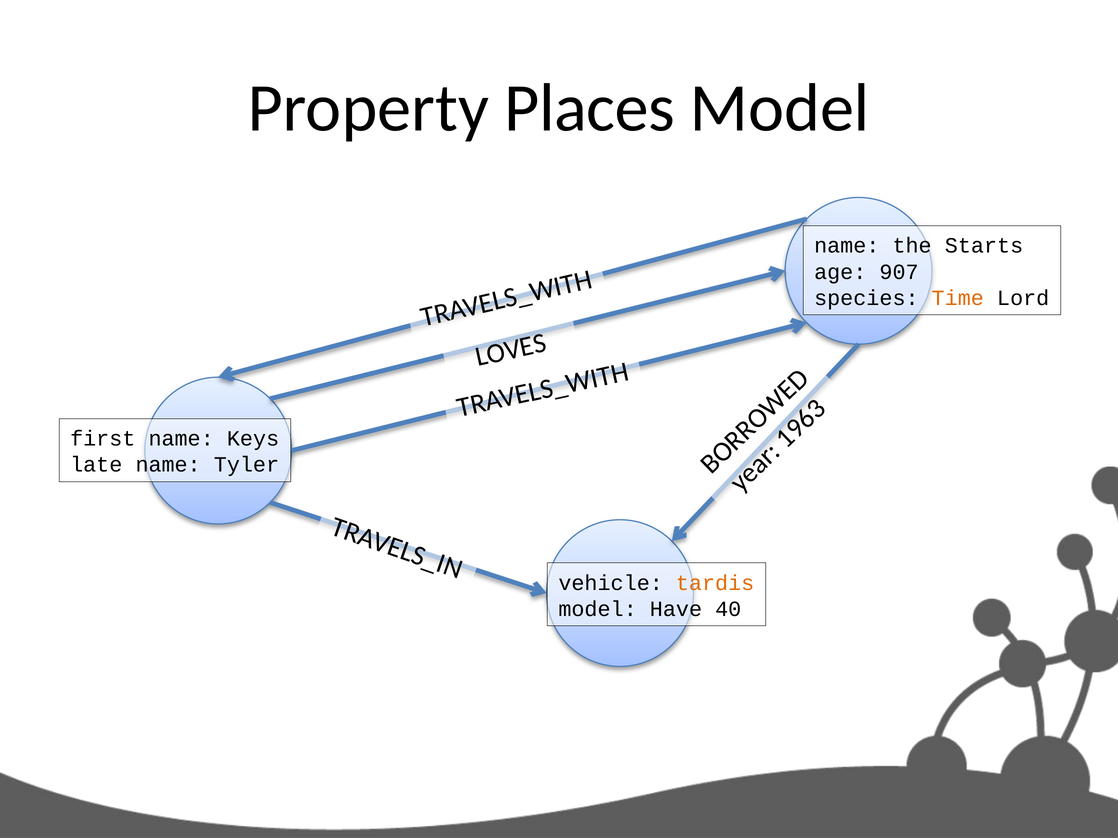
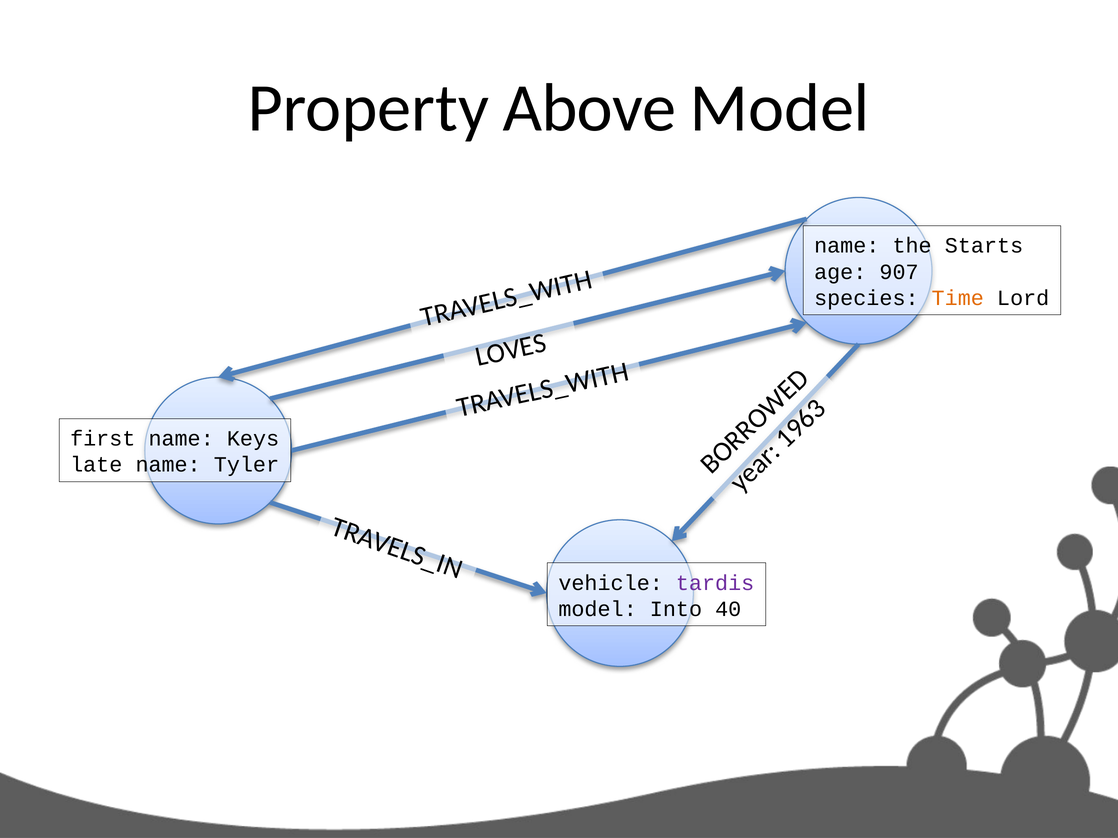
Places: Places -> Above
tardis colour: orange -> purple
Have: Have -> Into
